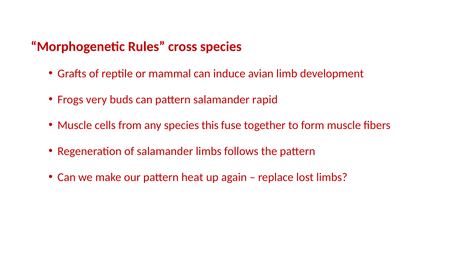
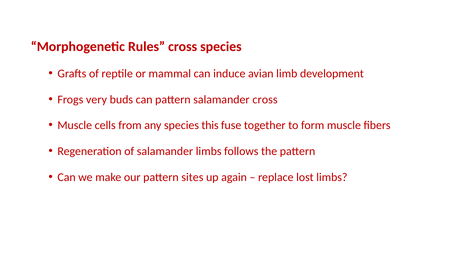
salamander rapid: rapid -> cross
heat: heat -> sites
